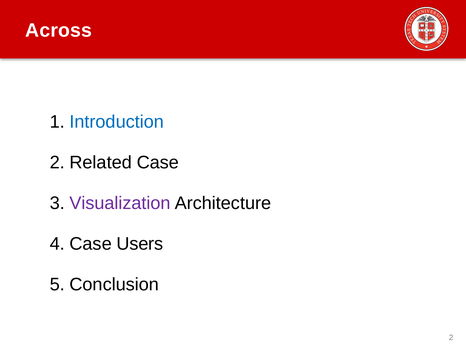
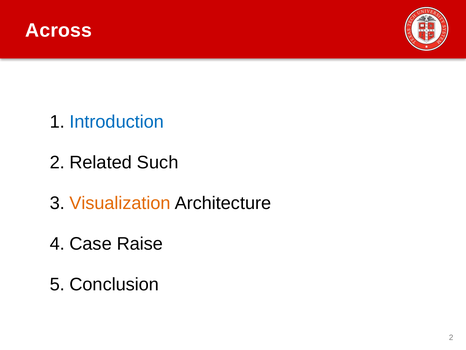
Related Case: Case -> Such
Visualization colour: purple -> orange
Users: Users -> Raise
